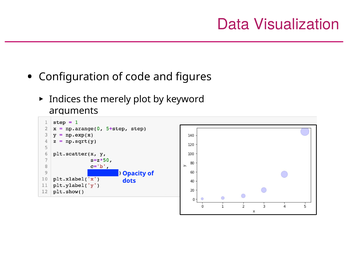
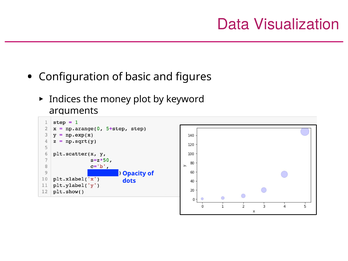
code: code -> basic
merely: merely -> money
